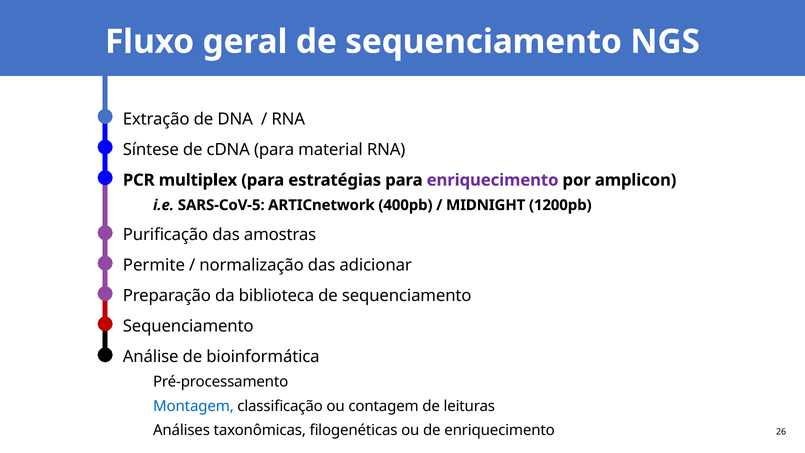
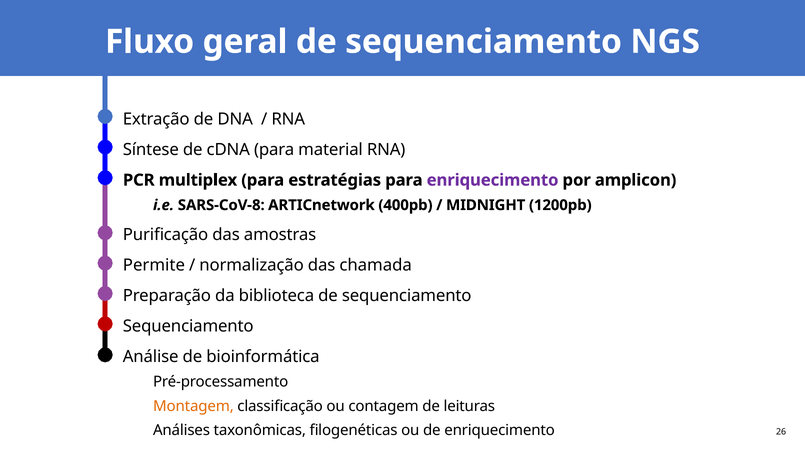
SARS-CoV-5: SARS-CoV-5 -> SARS-CoV-8
adicionar: adicionar -> chamada
Montagem colour: blue -> orange
